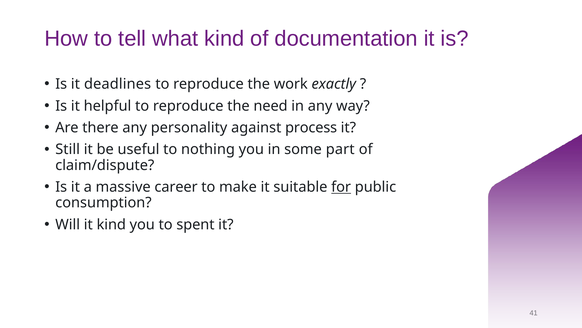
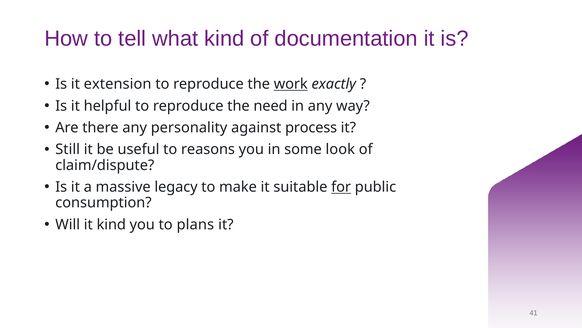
deadlines: deadlines -> extension
work underline: none -> present
nothing: nothing -> reasons
part: part -> look
career: career -> legacy
spent: spent -> plans
